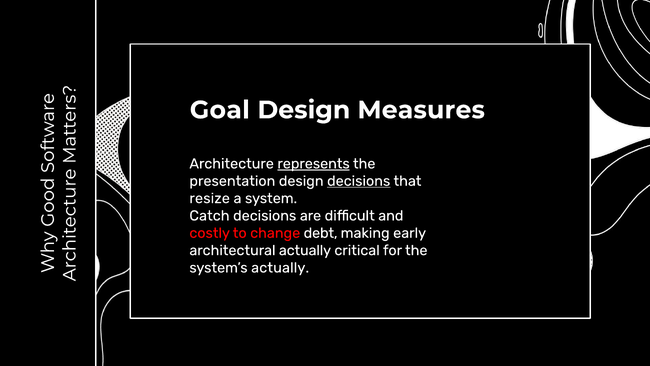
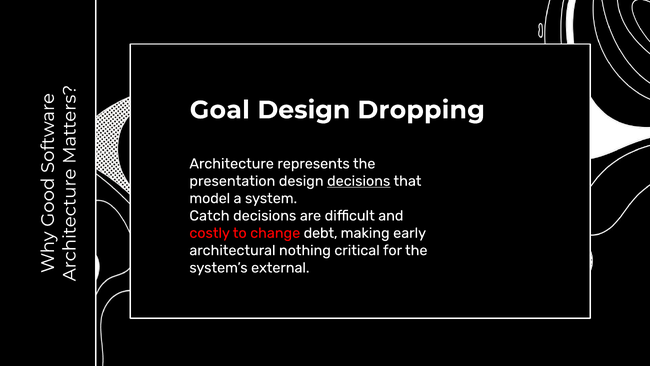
Measures: Measures -> Dropping
represents underline: present -> none
resize: resize -> model
architectural actually: actually -> nothing
system’s actually: actually -> external
